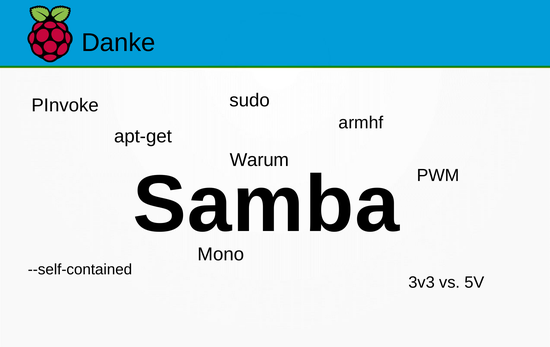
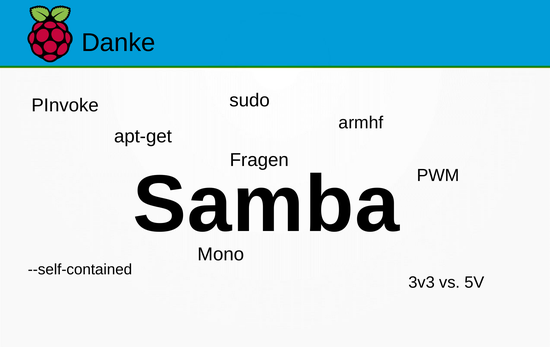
Warum: Warum -> Fragen
